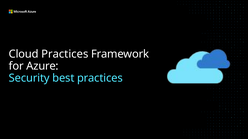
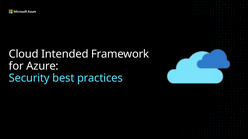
Cloud Practices: Practices -> Intended
